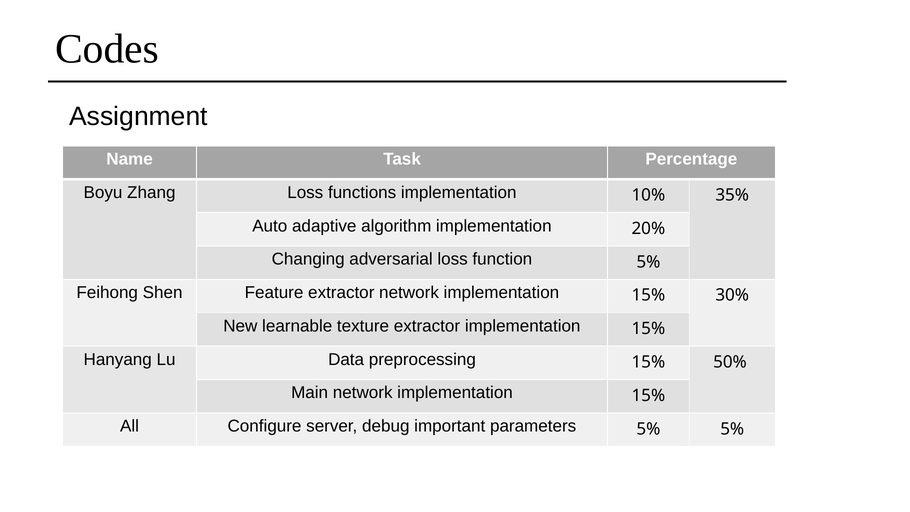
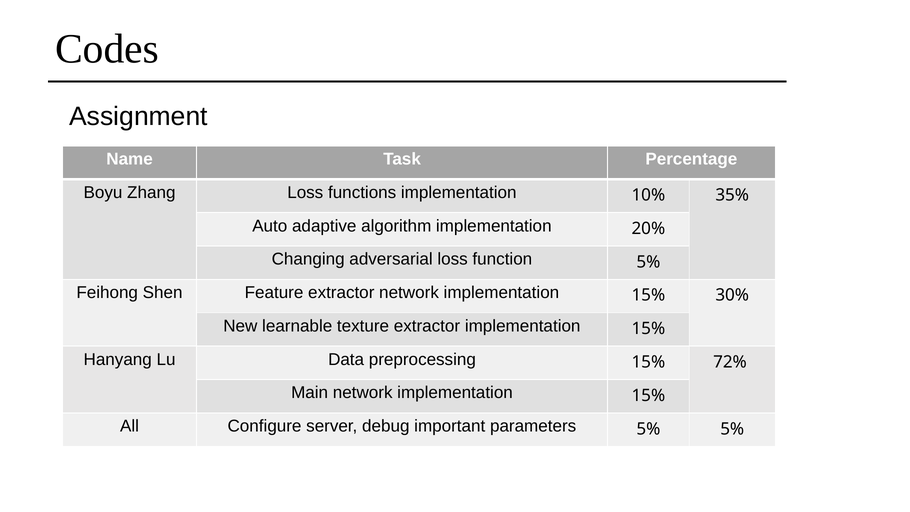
50%: 50% -> 72%
